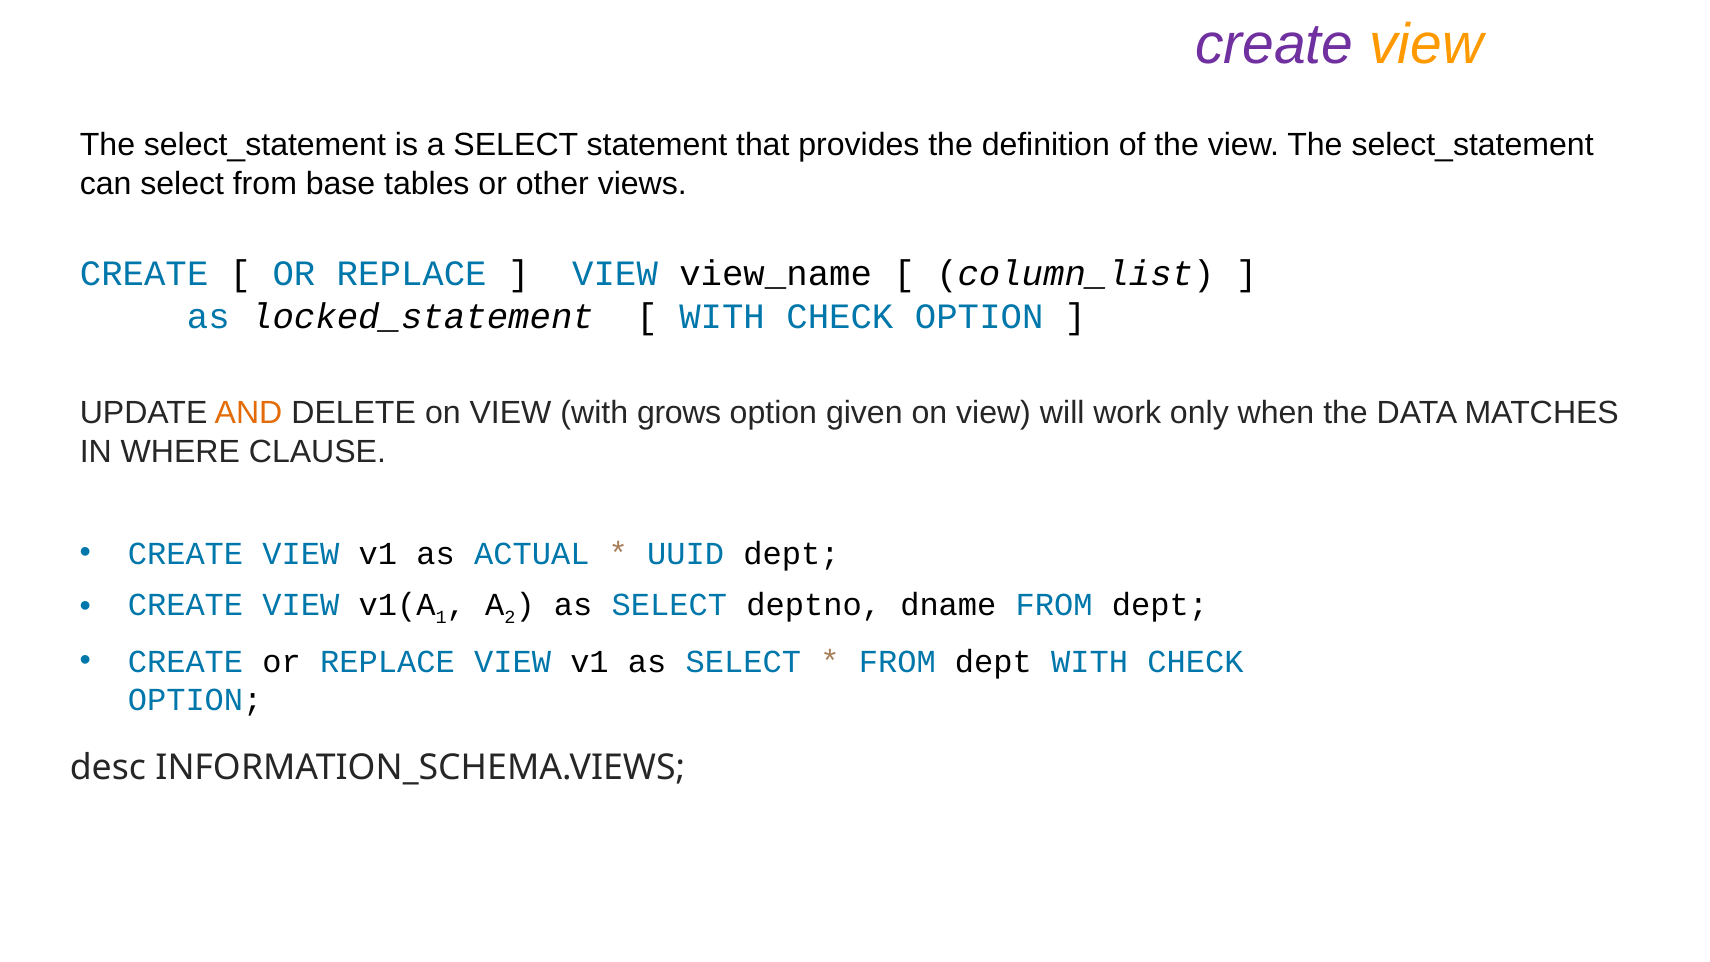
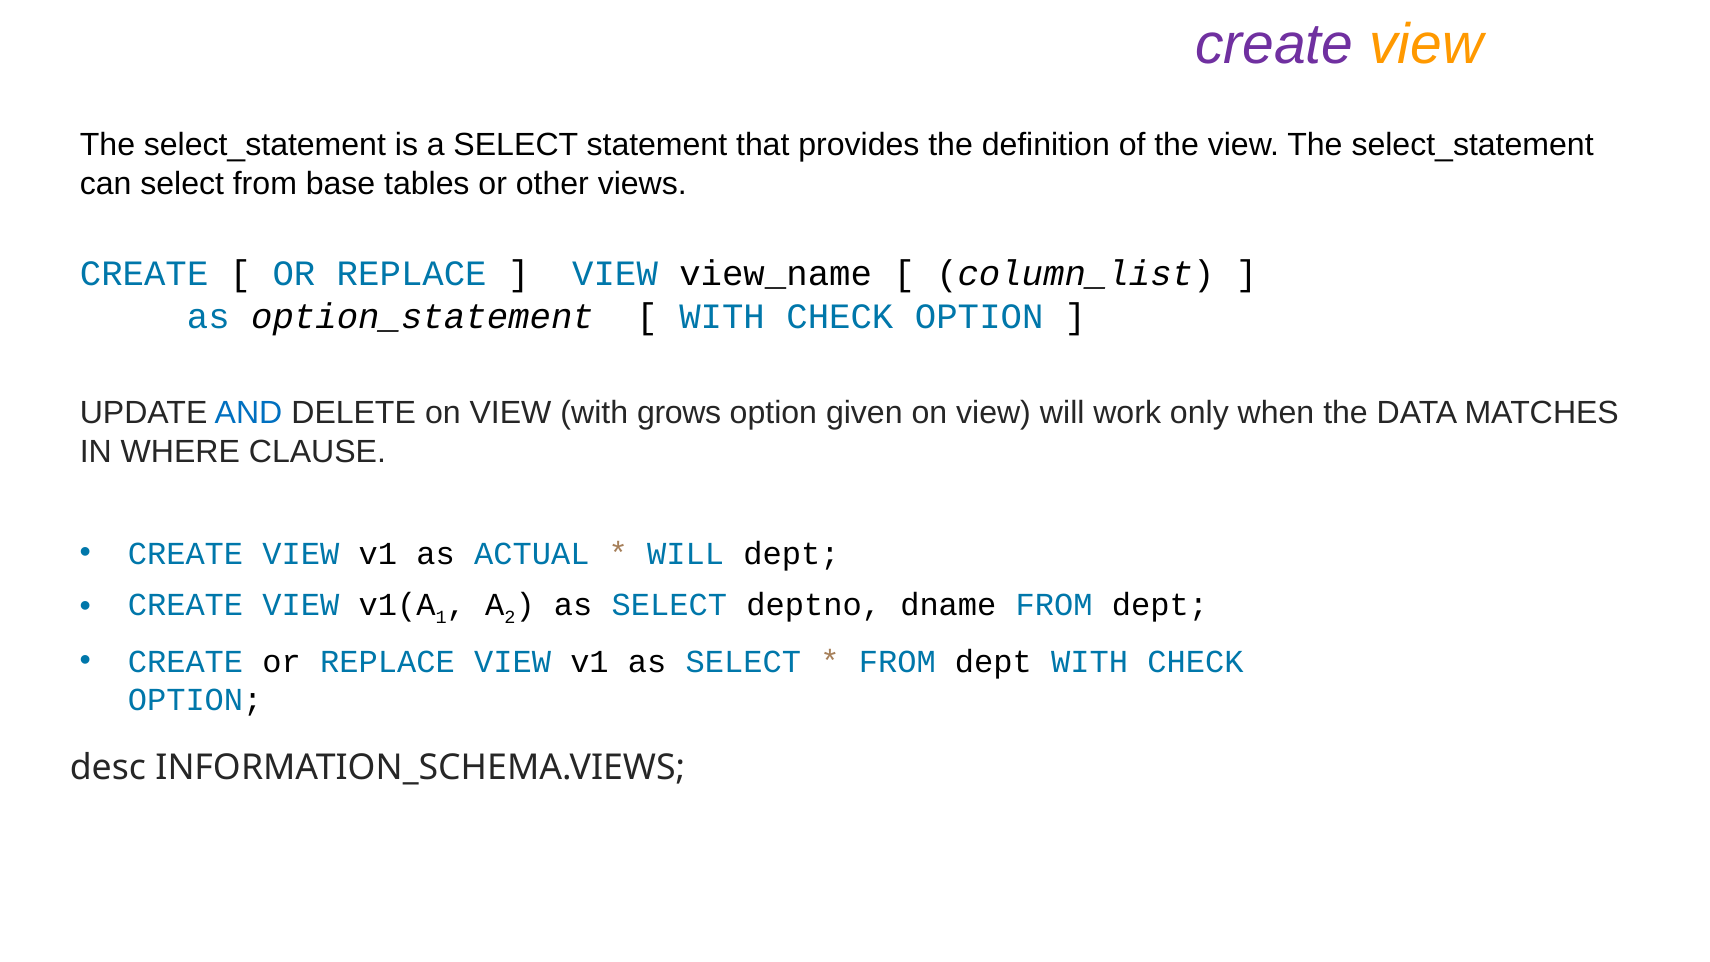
locked_statement: locked_statement -> option_statement
AND colour: orange -> blue
UUID at (686, 554): UUID -> WILL
